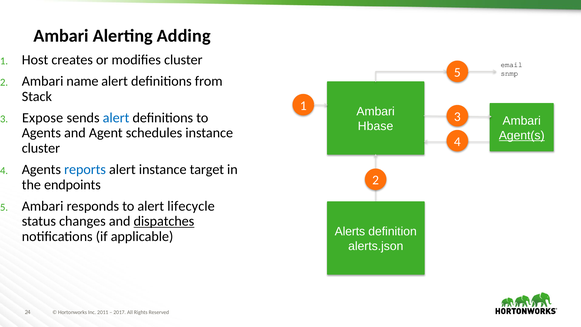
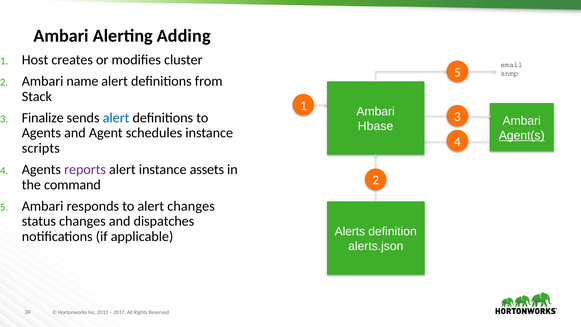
Expose: Expose -> Finalize
cluster at (41, 148): cluster -> scripts
reports colour: blue -> purple
target: target -> assets
endpoints: endpoints -> command
alert lifecycle: lifecycle -> changes
dispatches underline: present -> none
